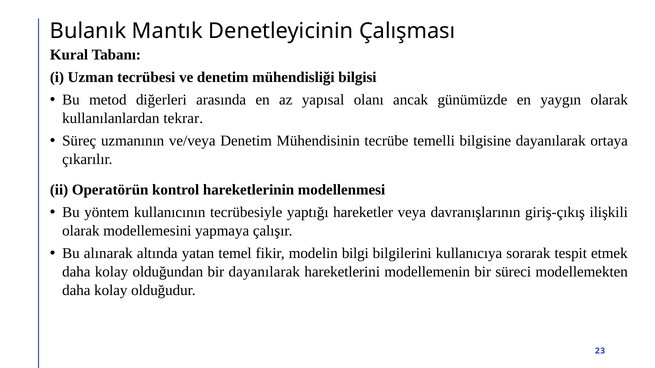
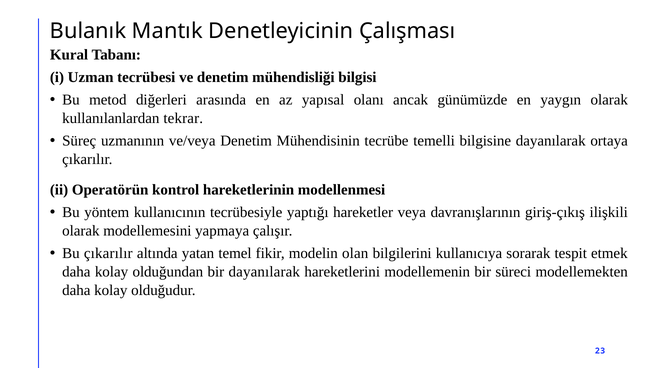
Bu alınarak: alınarak -> çıkarılır
bilgi: bilgi -> olan
